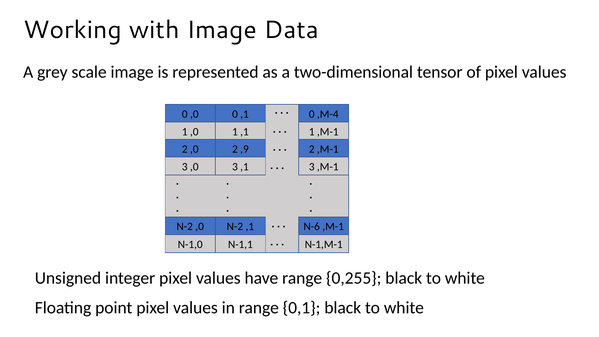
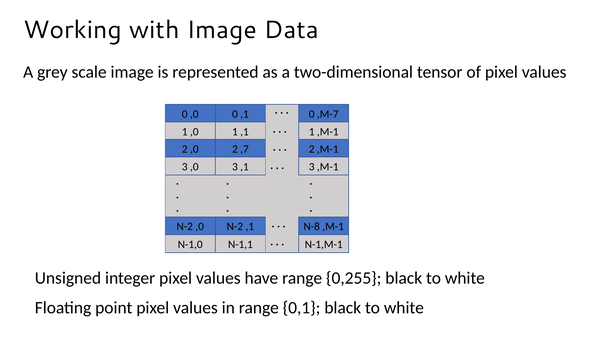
,M-4: ,M-4 -> ,M-7
,9: ,9 -> ,7
N-6: N-6 -> N-8
